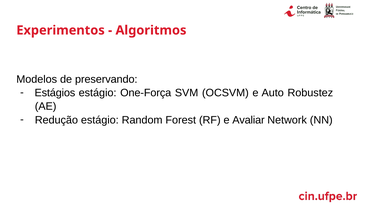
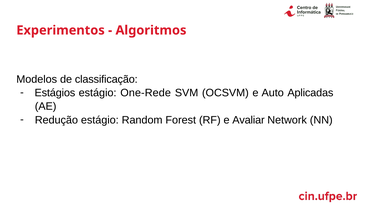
preservando: preservando -> classificação
One-Força: One-Força -> One-Rede
Robustez: Robustez -> Aplicadas
